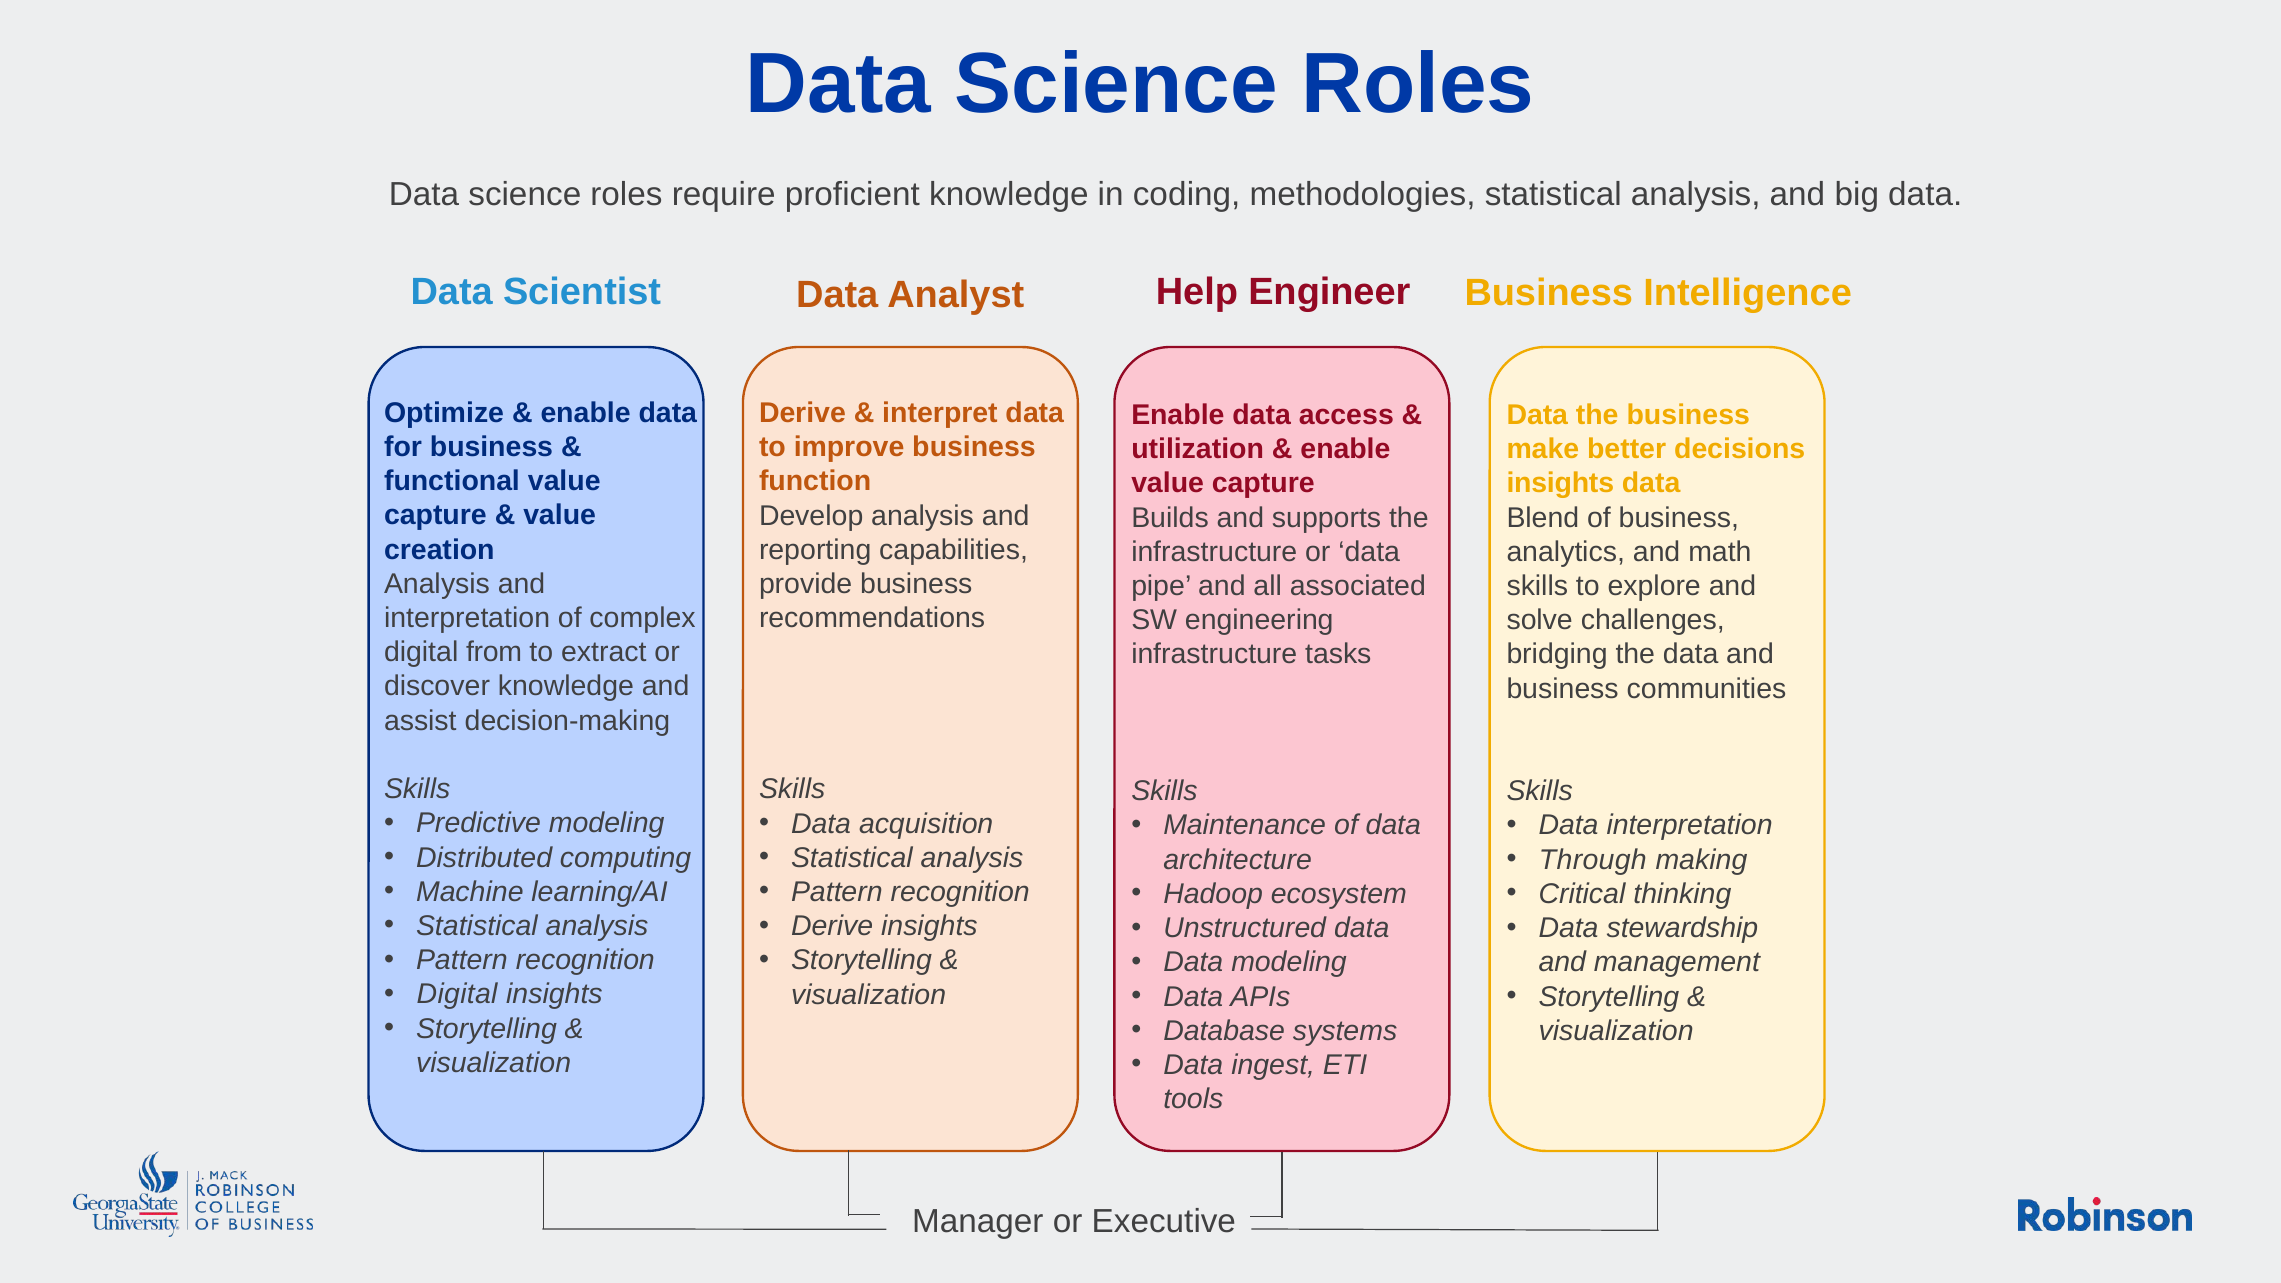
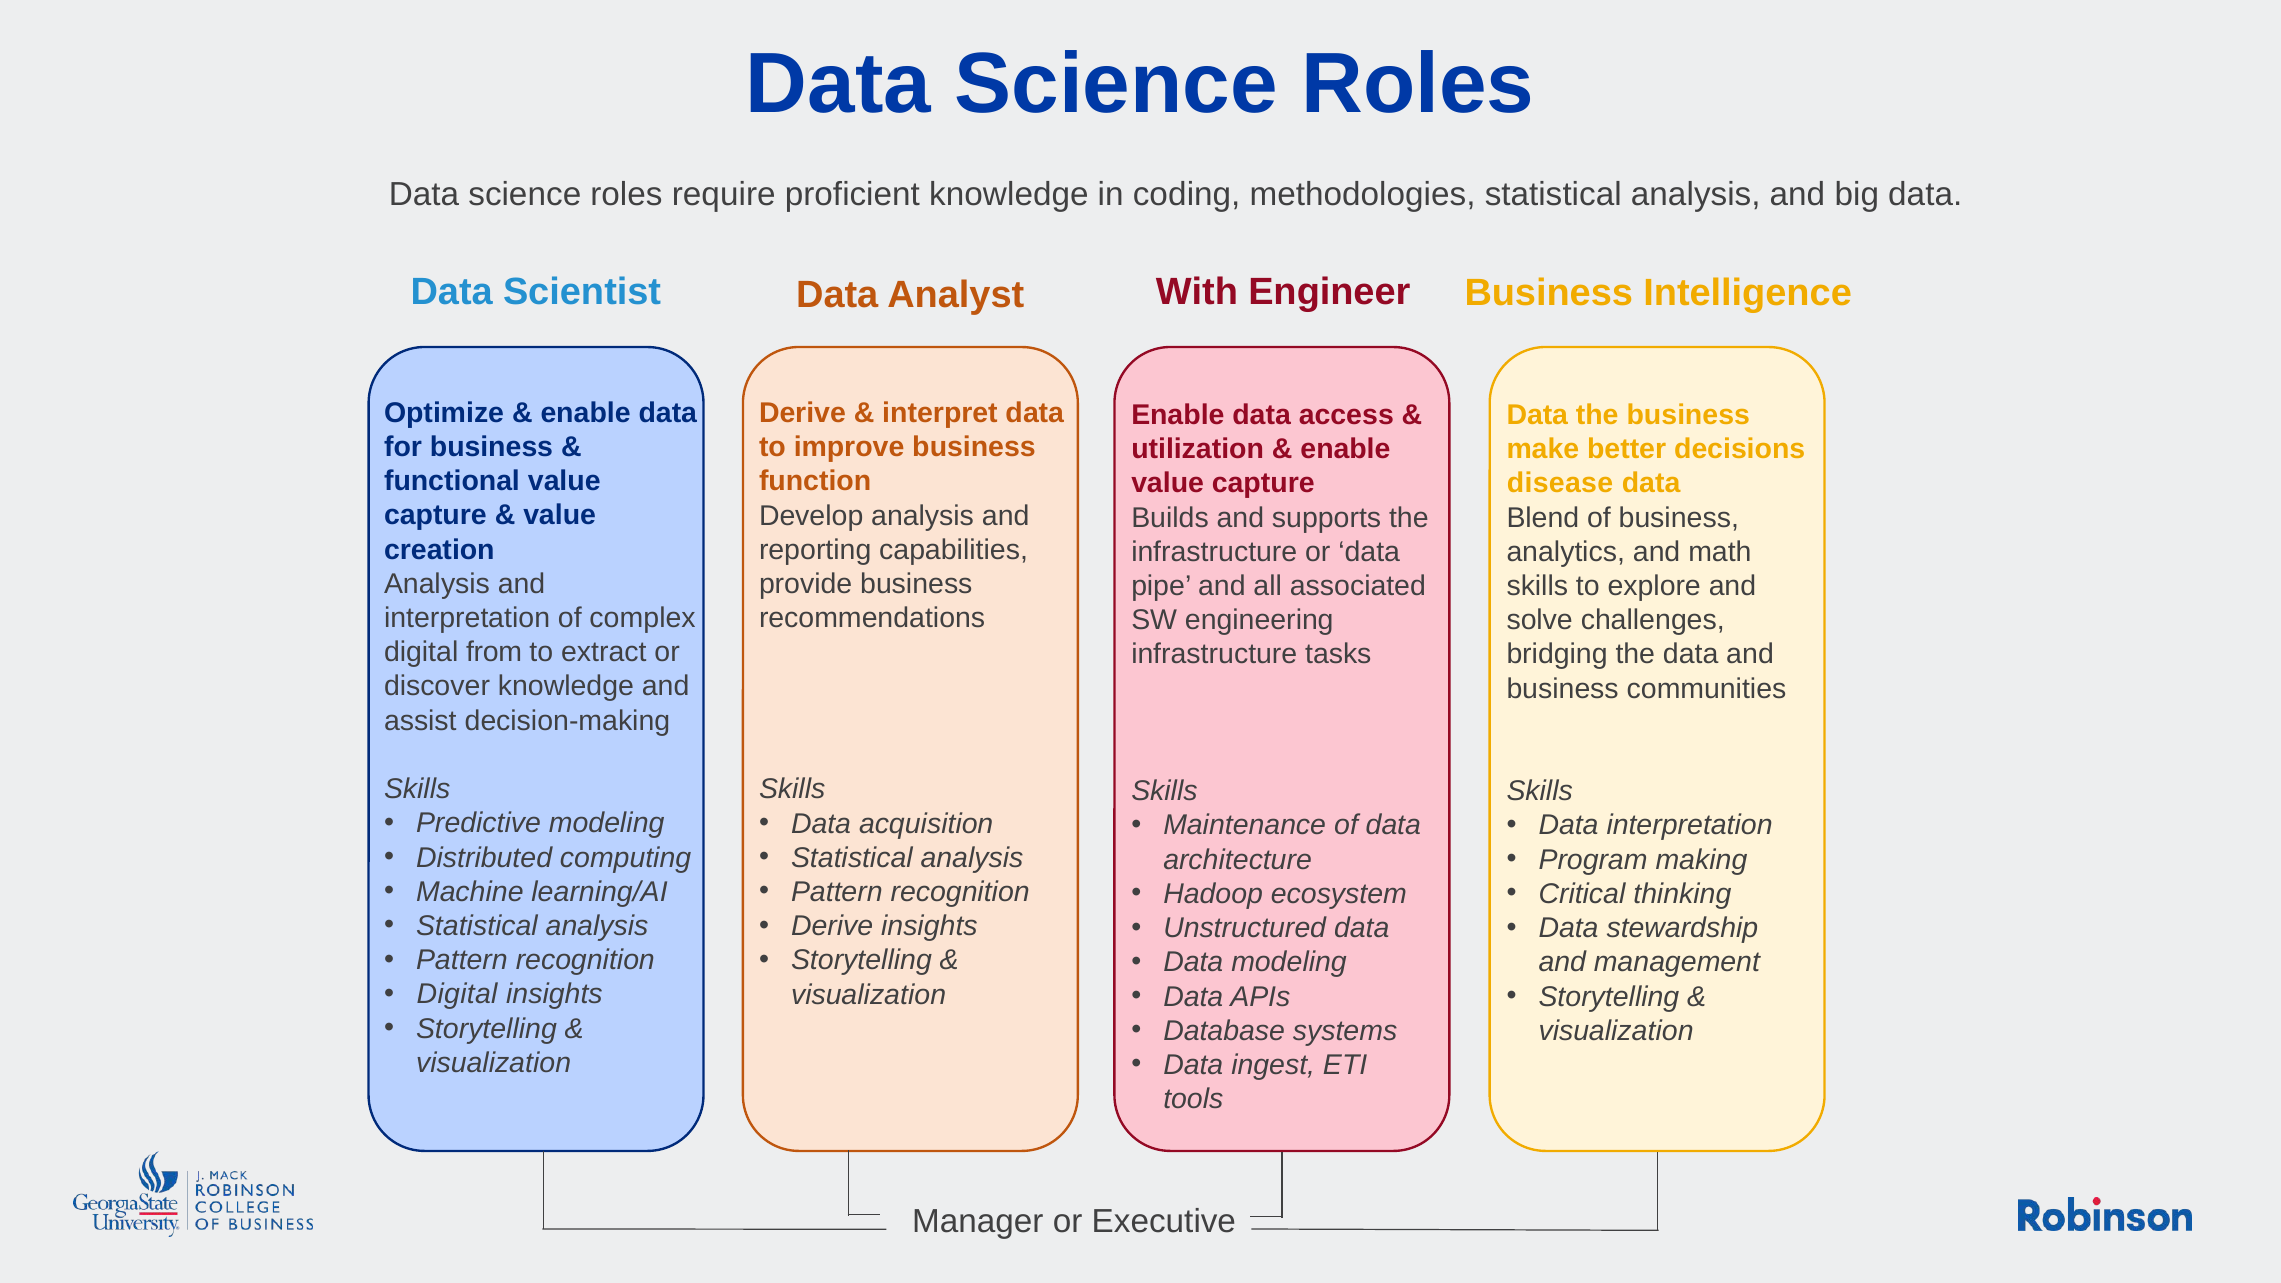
Help: Help -> With
insights at (1560, 483): insights -> disease
Through: Through -> Program
